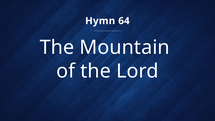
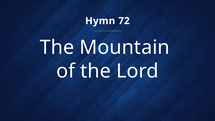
64: 64 -> 72
